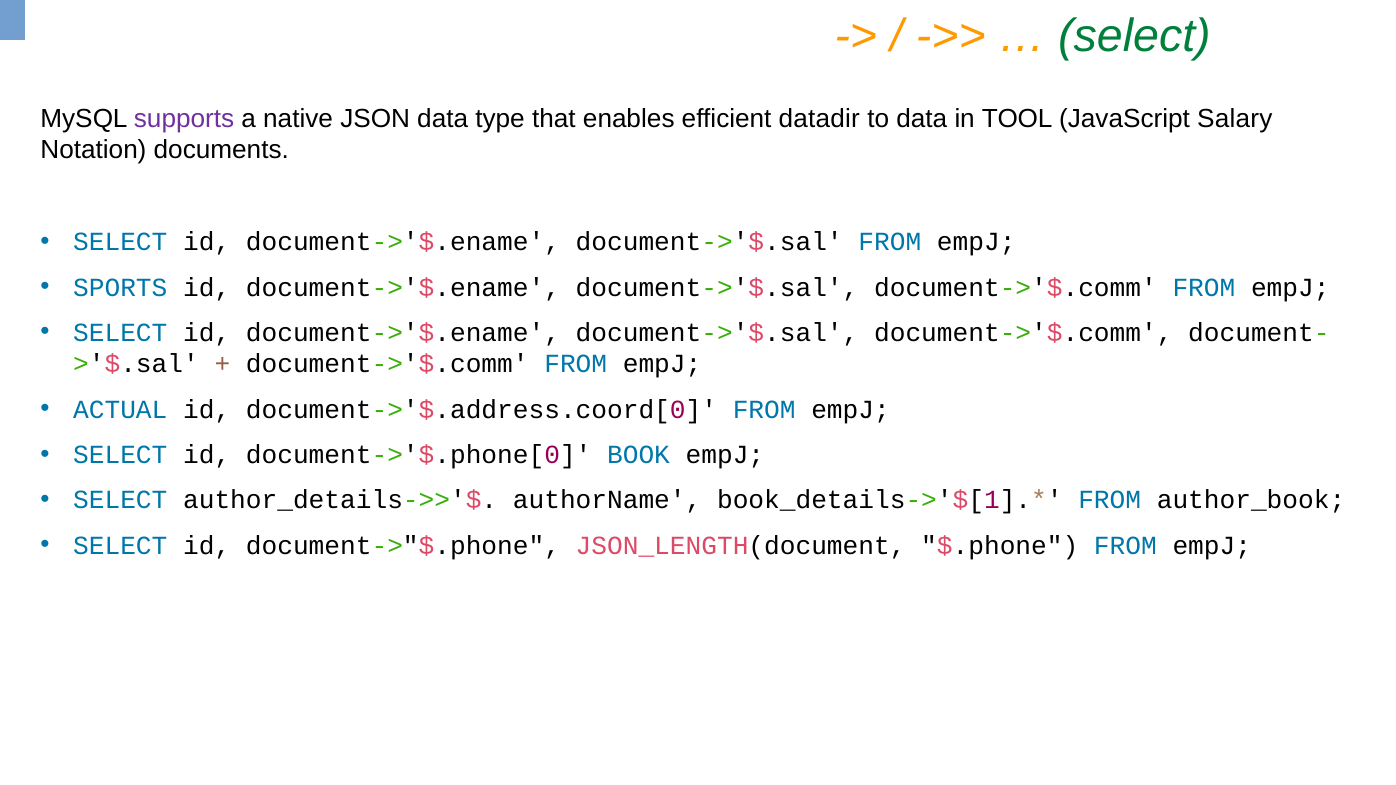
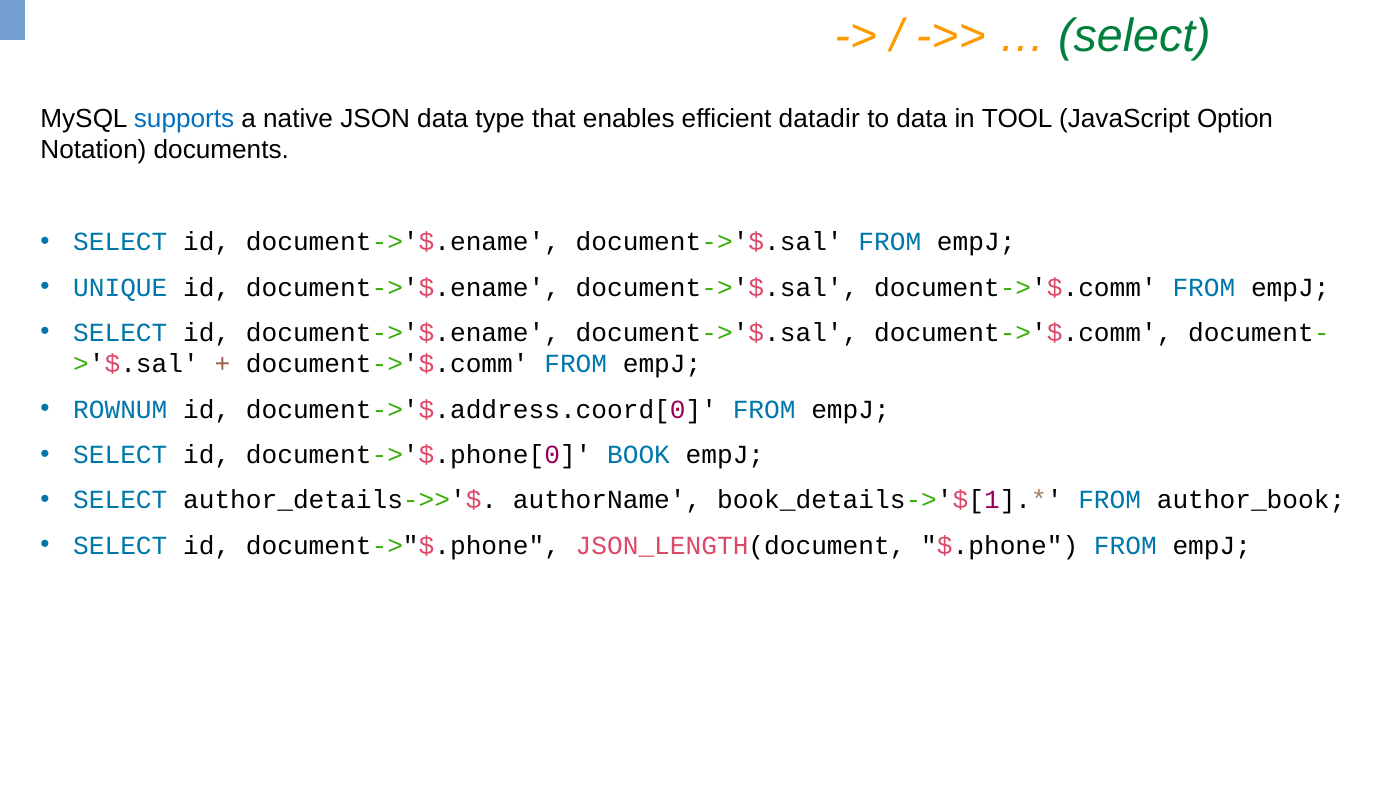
supports colour: purple -> blue
Salary: Salary -> Option
SPORTS: SPORTS -> UNIQUE
ACTUAL: ACTUAL -> ROWNUM
